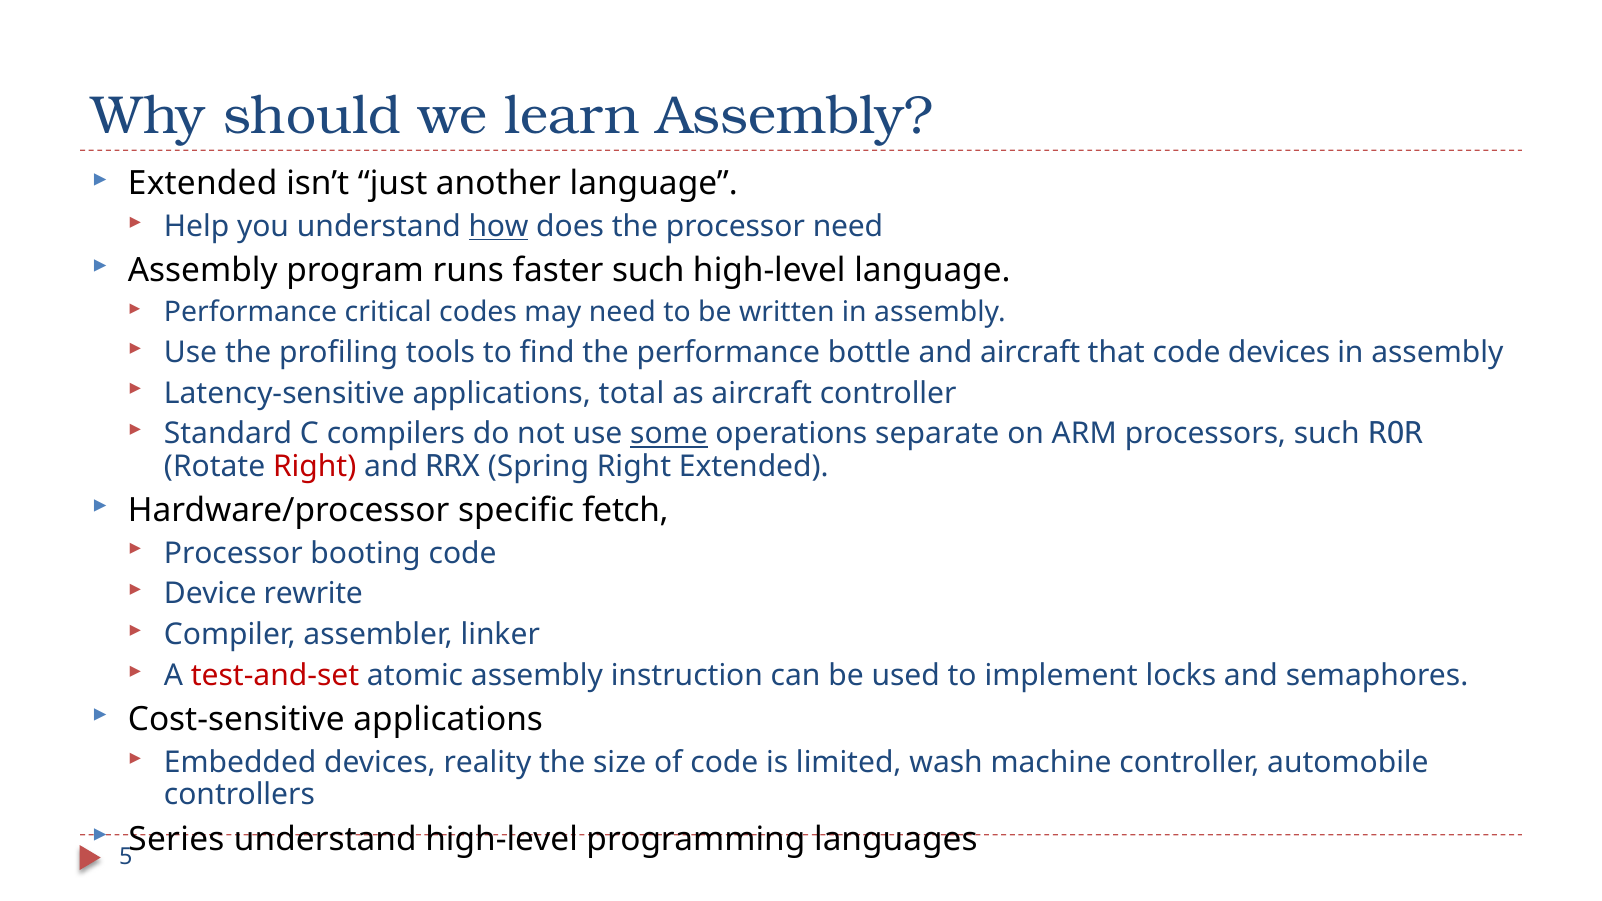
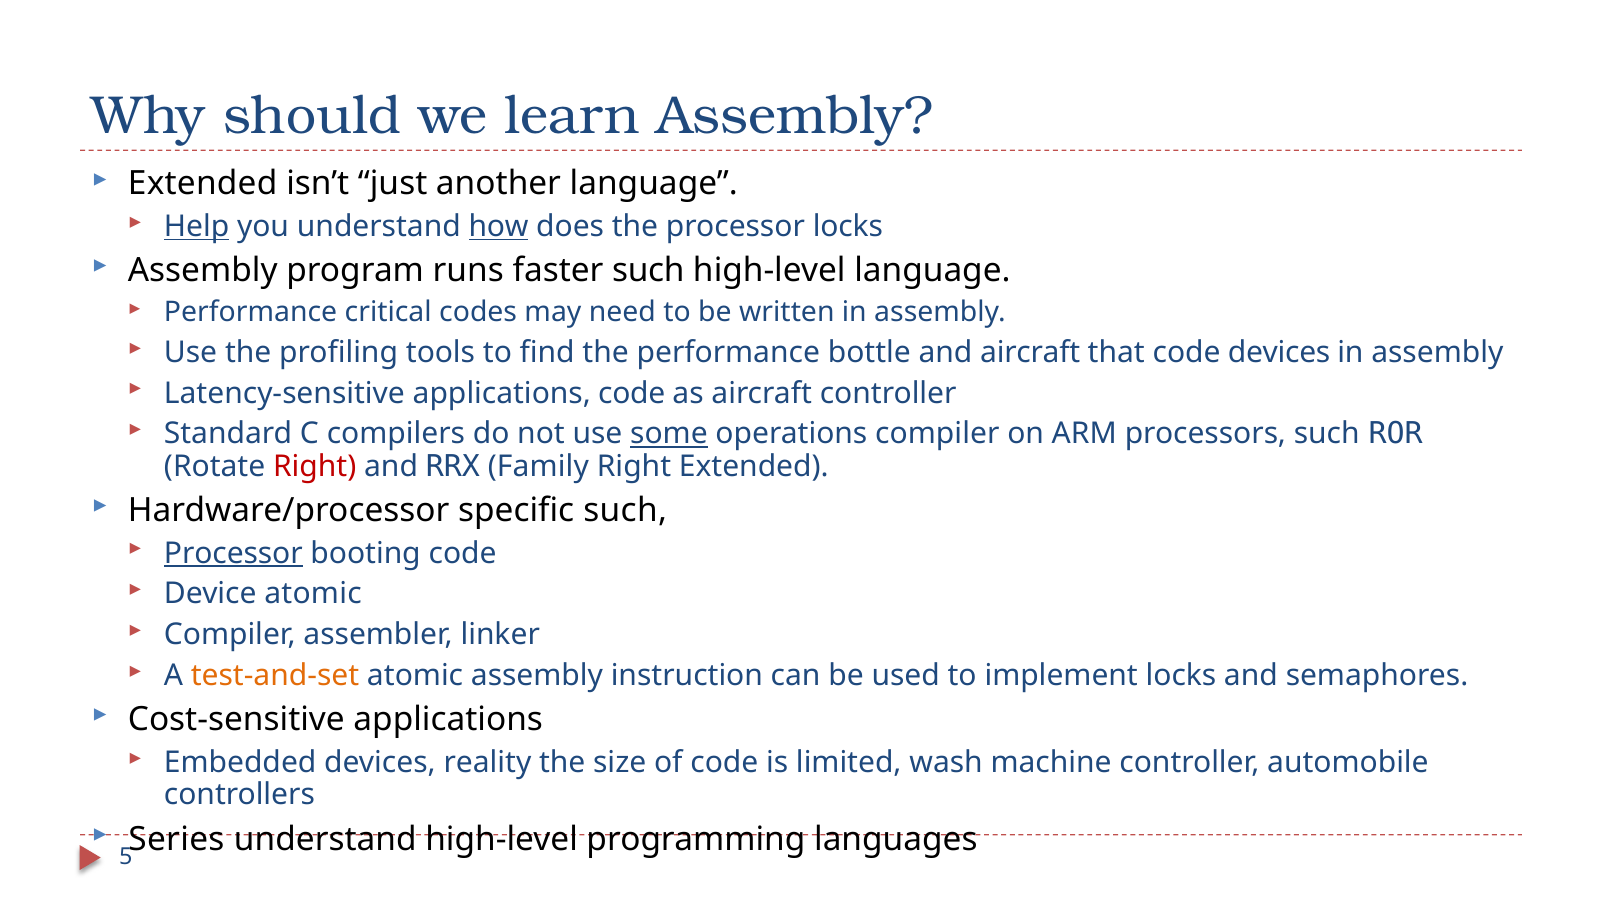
Help underline: none -> present
processor need: need -> locks
applications total: total -> code
operations separate: separate -> compiler
Spring: Spring -> Family
specific fetch: fetch -> such
Processor at (233, 553) underline: none -> present
Device rewrite: rewrite -> atomic
test-and-set colour: red -> orange
